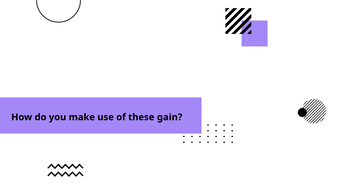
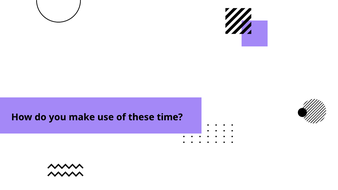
gain: gain -> time
